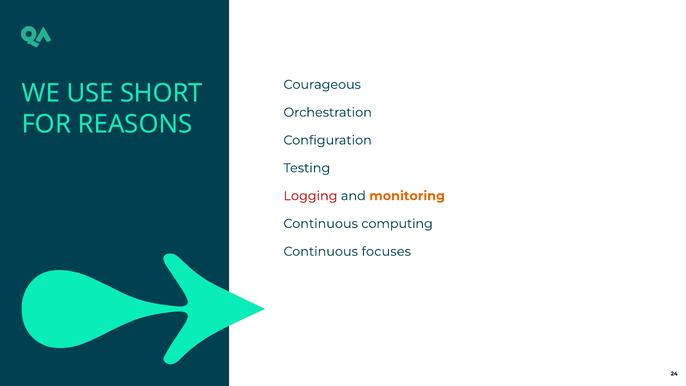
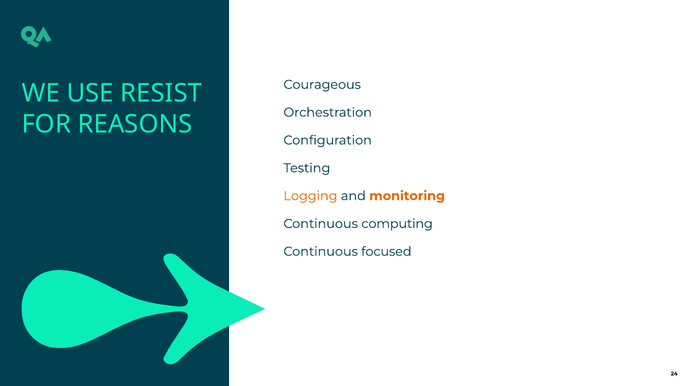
SHORT: SHORT -> RESIST
Logging colour: red -> orange
focuses: focuses -> focused
